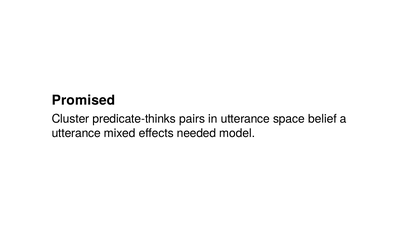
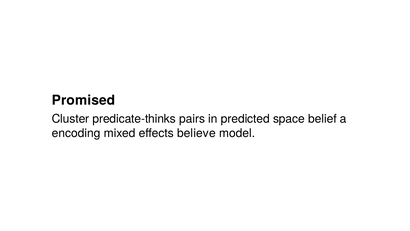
in utterance: utterance -> predicted
utterance at (76, 133): utterance -> encoding
needed: needed -> believe
